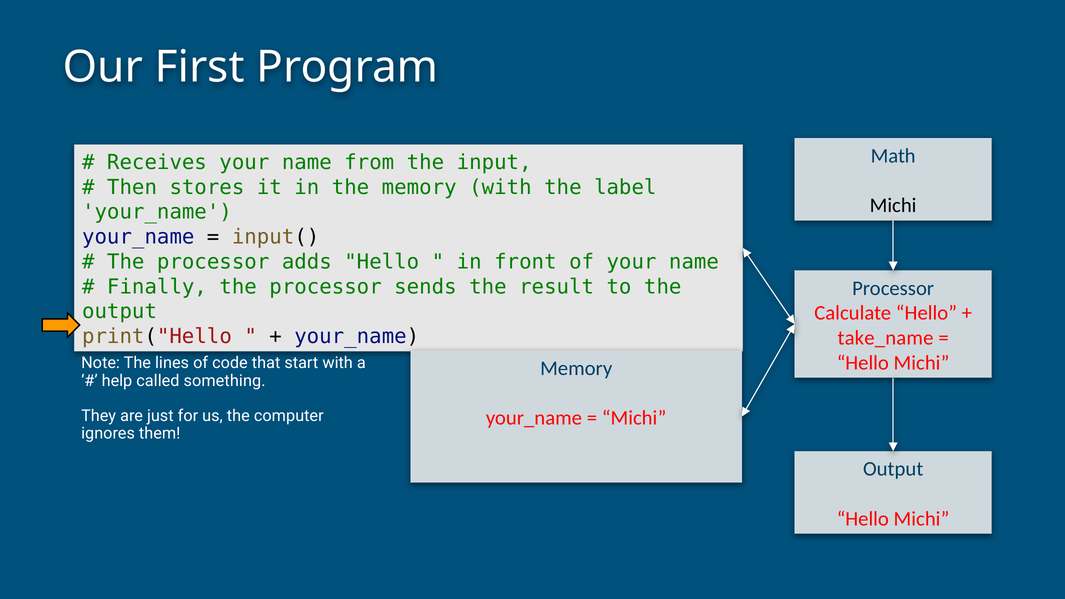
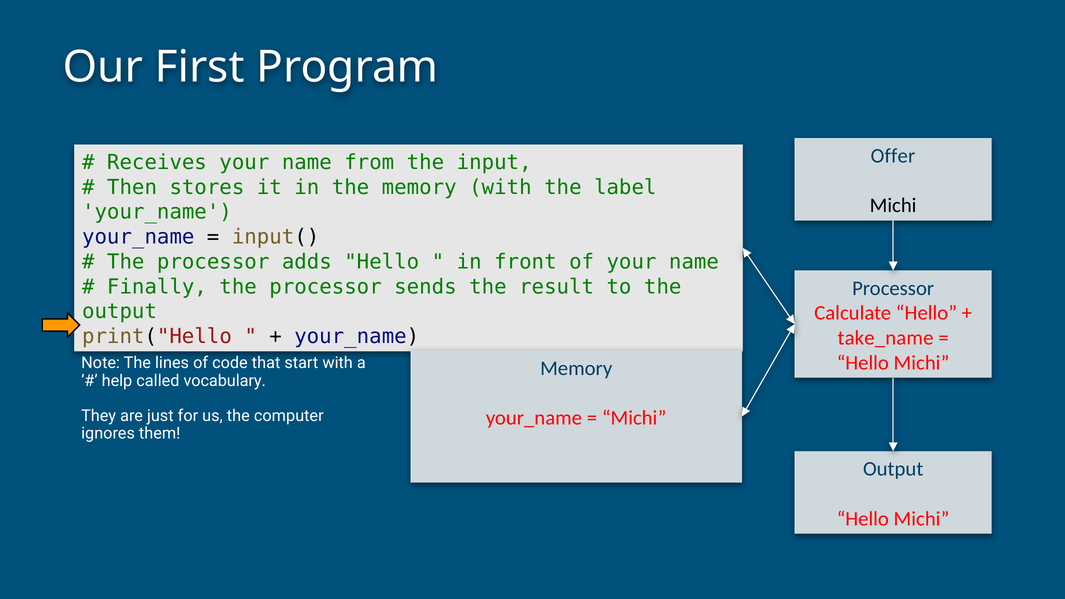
Math: Math -> Offer
something: something -> vocabulary
